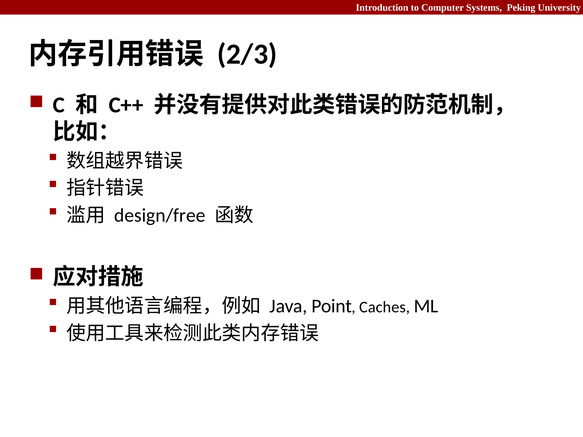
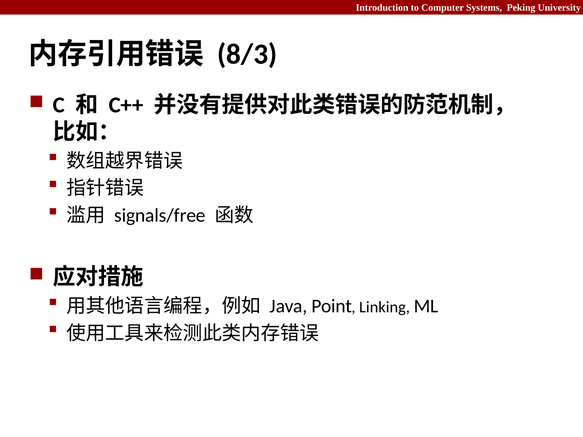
2/3: 2/3 -> 8/3
design/free: design/free -> signals/free
Caches: Caches -> Linking
